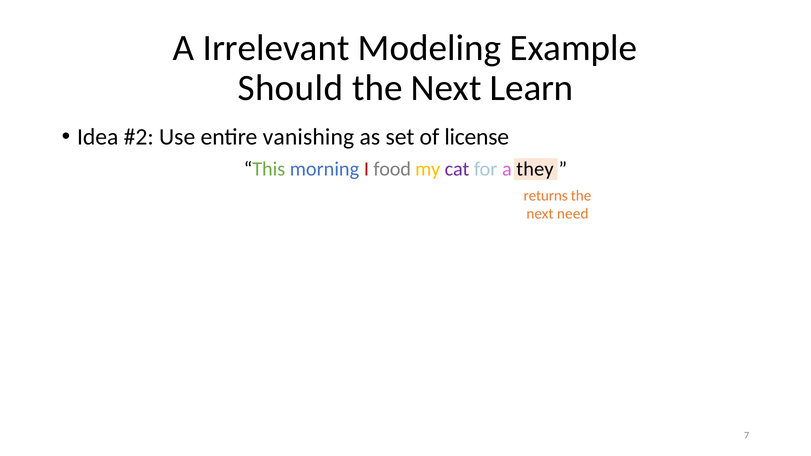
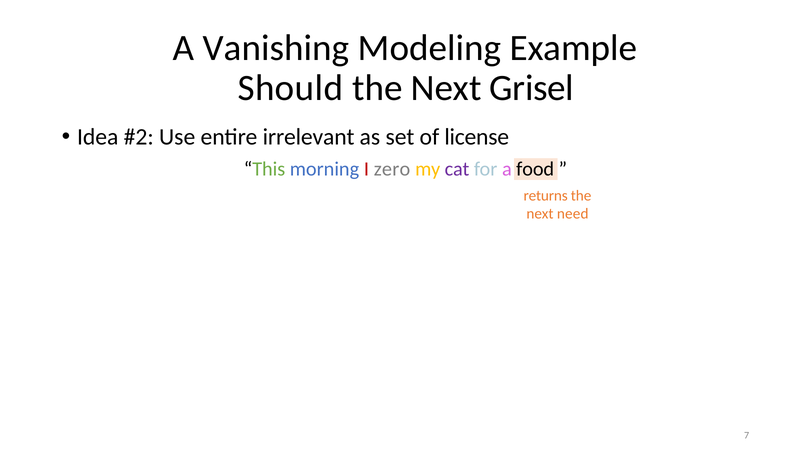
Irrelevant: Irrelevant -> Vanishing
Learn: Learn -> Grisel
vanishing: vanishing -> irrelevant
food: food -> zero
they: they -> food
